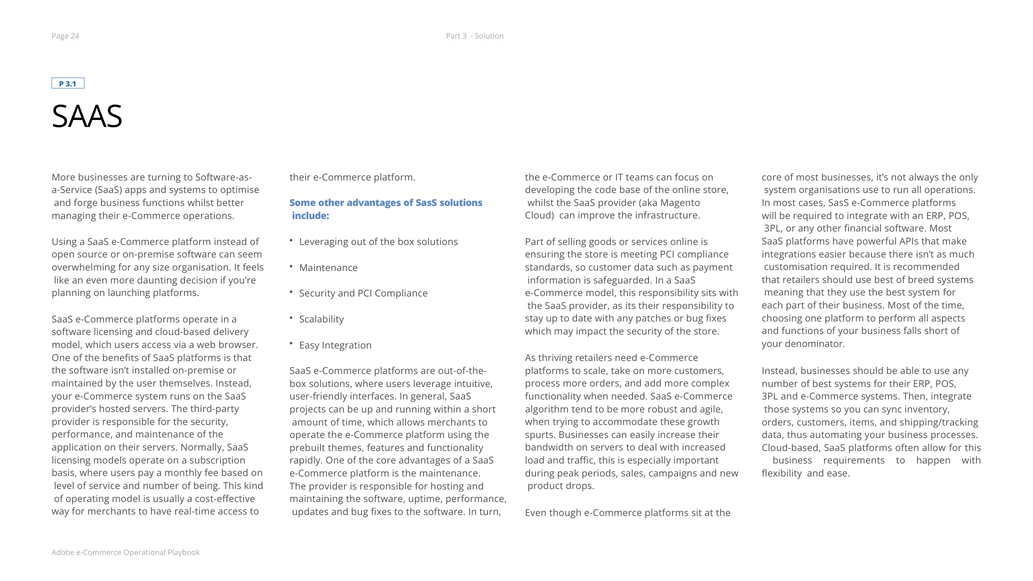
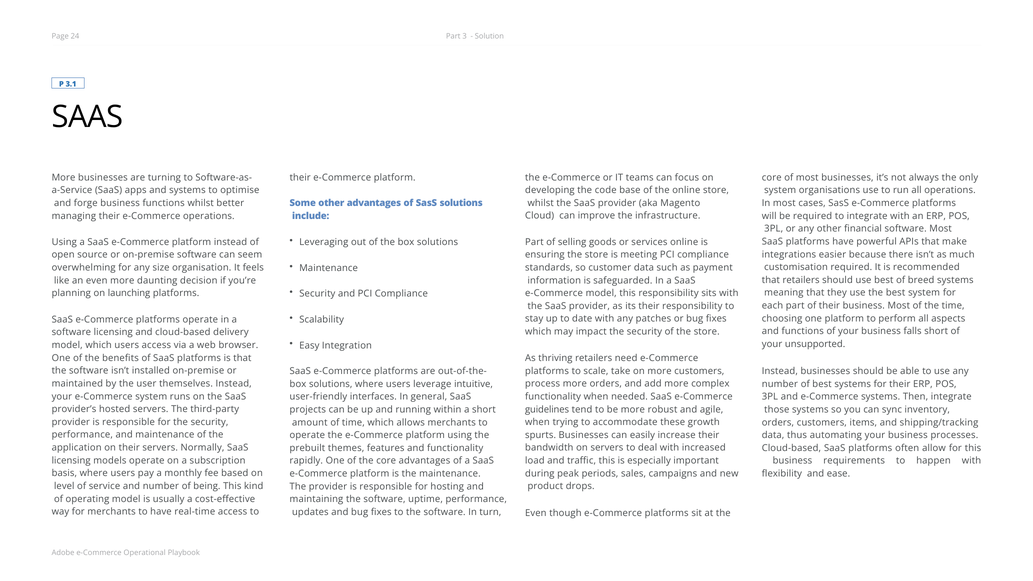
denominator: denominator -> unsupported
algorithm: algorithm -> guidelines
